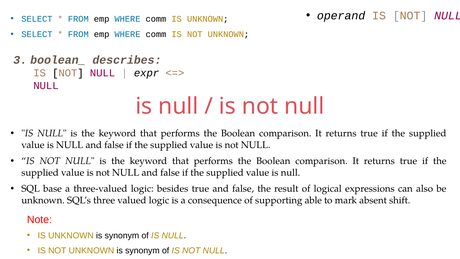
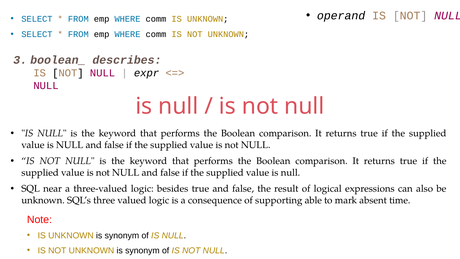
base: base -> near
shift: shift -> time
